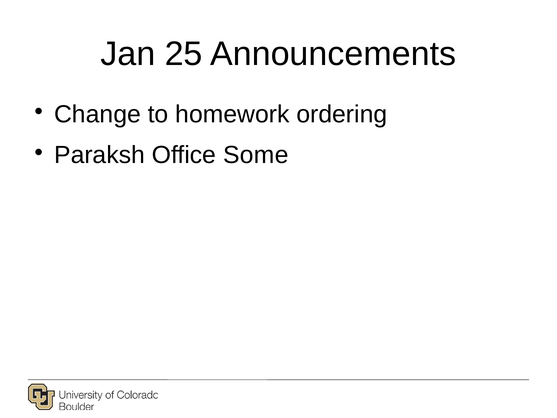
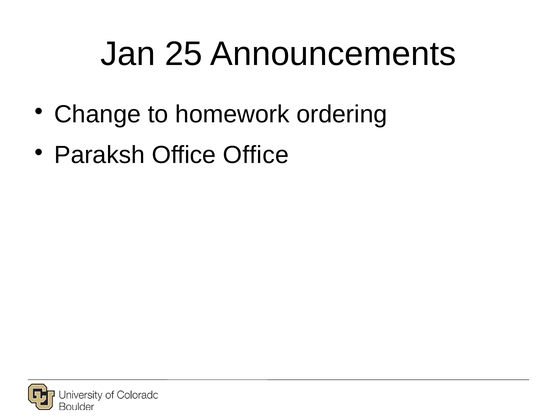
Office Some: Some -> Office
